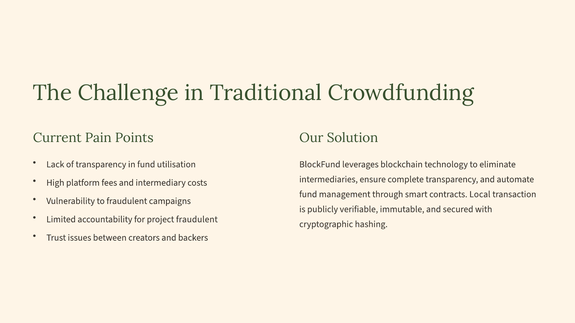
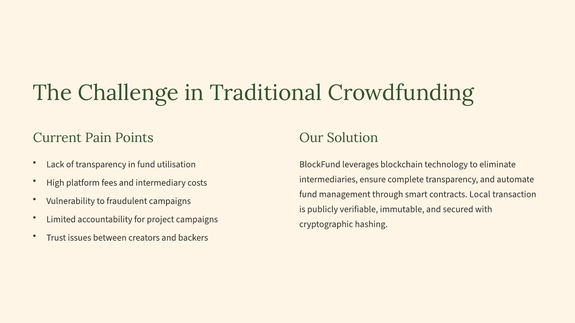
project fraudulent: fraudulent -> campaigns
